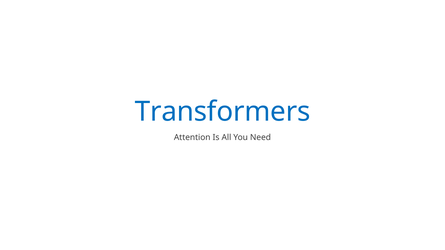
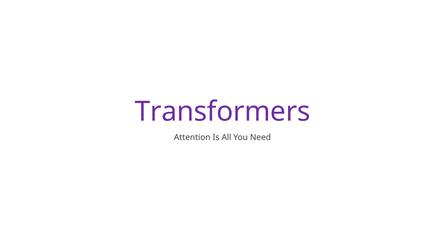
Transformers colour: blue -> purple
